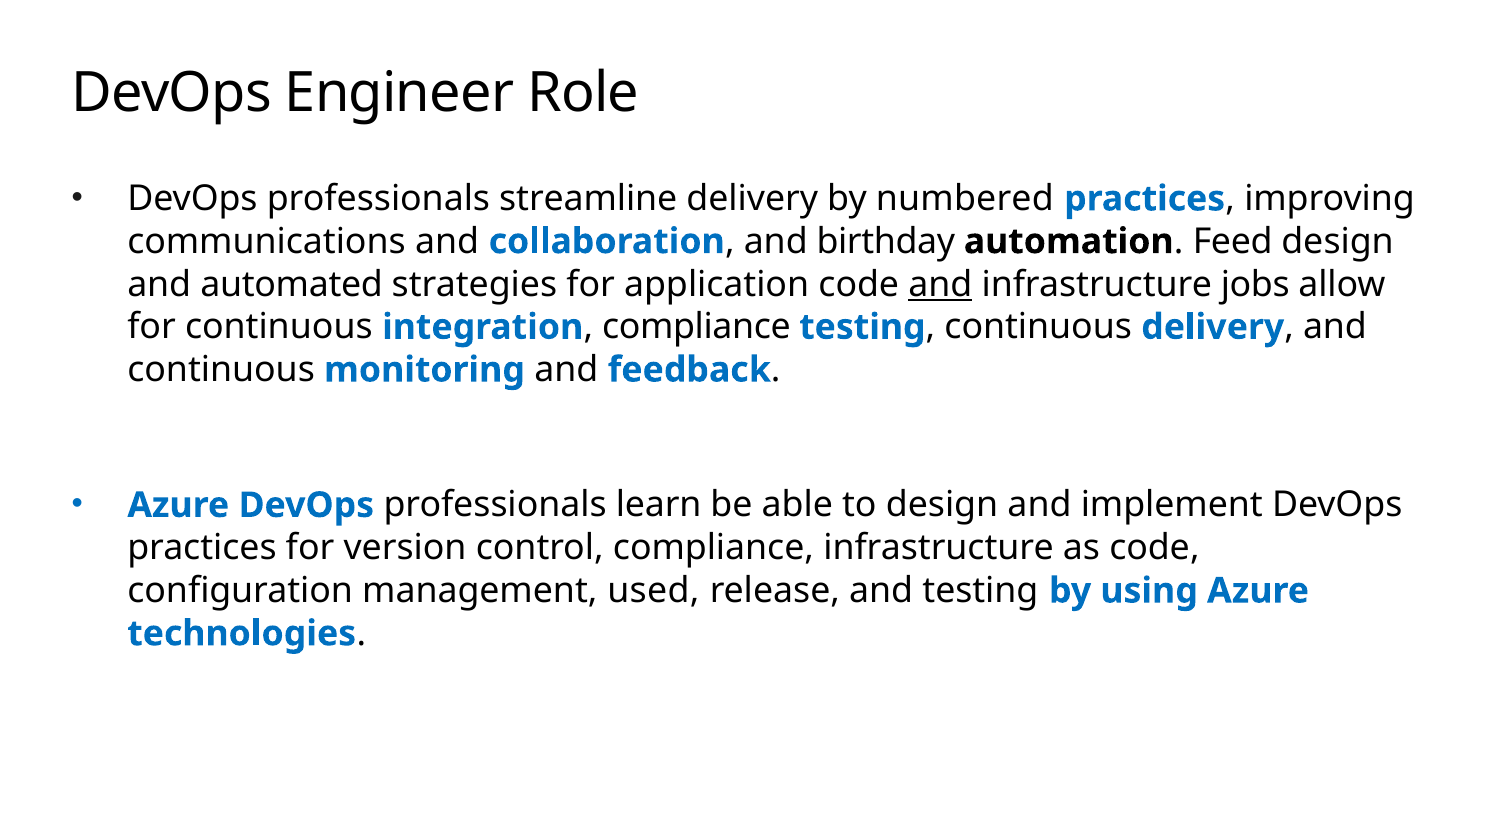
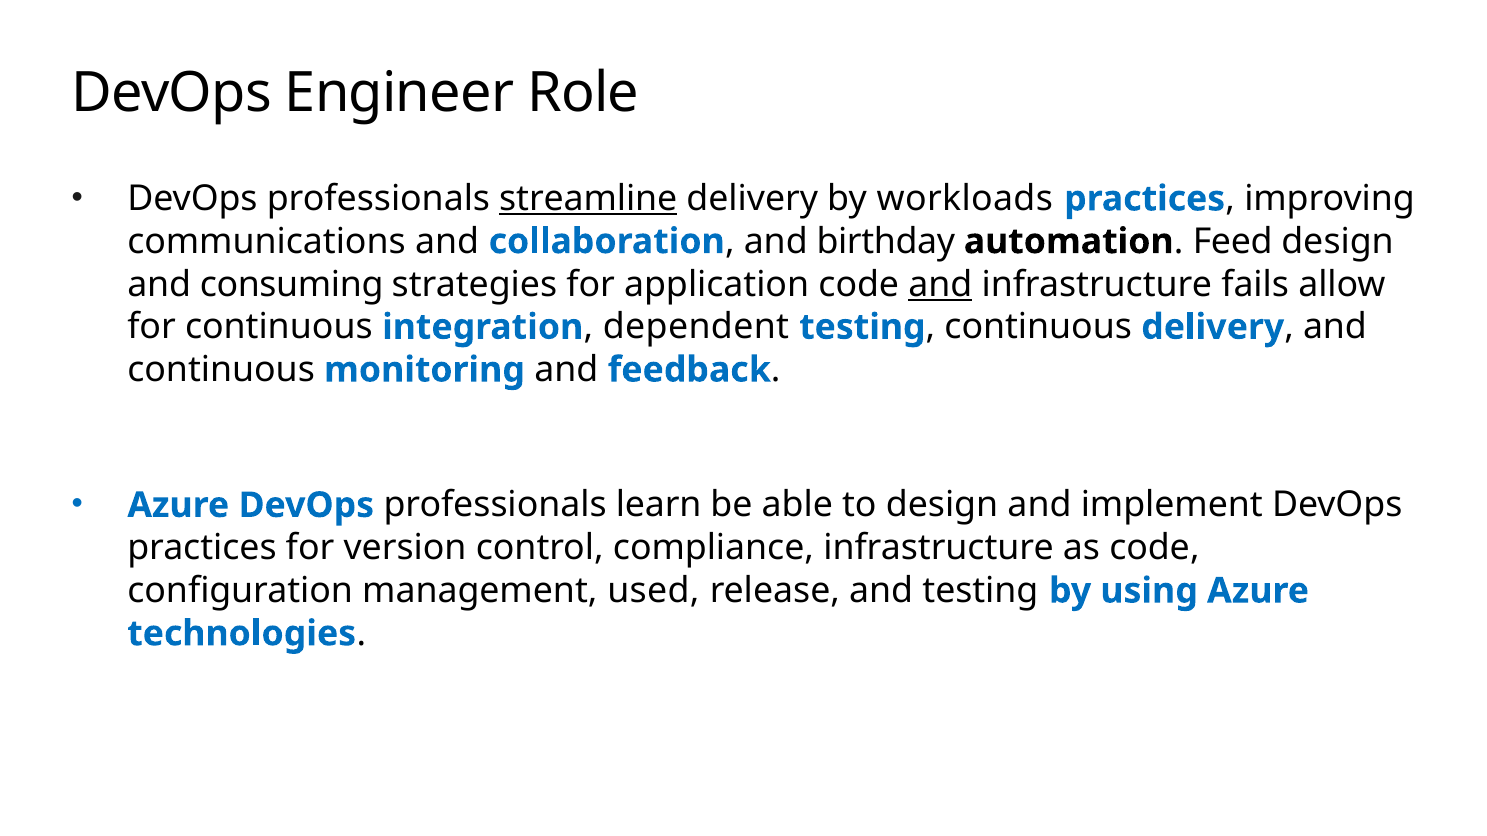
streamline underline: none -> present
numbered: numbered -> workloads
automated: automated -> consuming
jobs: jobs -> fails
integration compliance: compliance -> dependent
